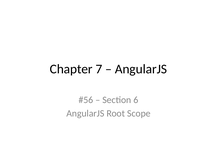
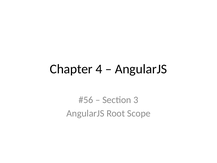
7: 7 -> 4
6: 6 -> 3
